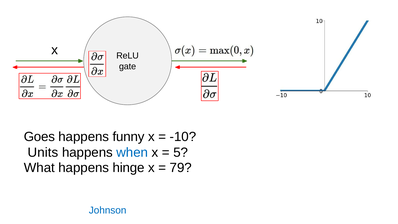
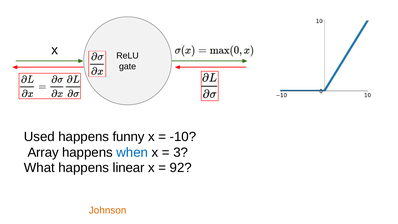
Goes: Goes -> Used
Units: Units -> Array
5: 5 -> 3
hinge: hinge -> linear
79: 79 -> 92
Johnson colour: blue -> orange
